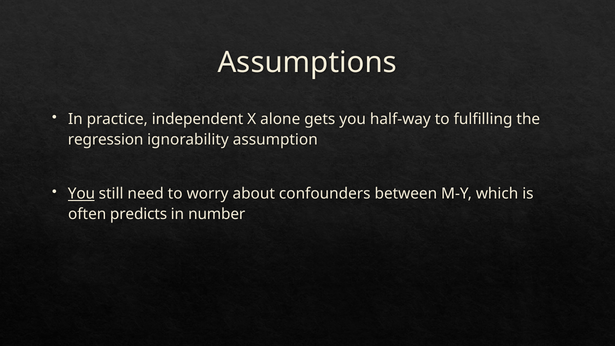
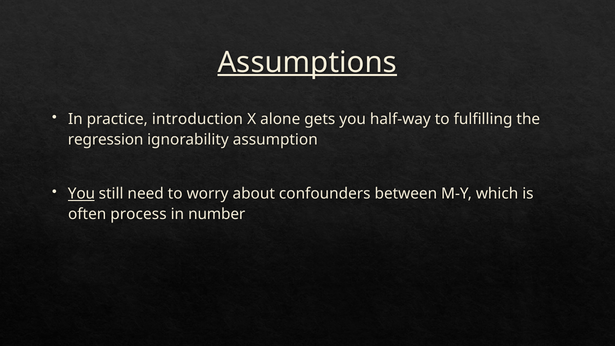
Assumptions underline: none -> present
independent: independent -> introduction
predicts: predicts -> process
